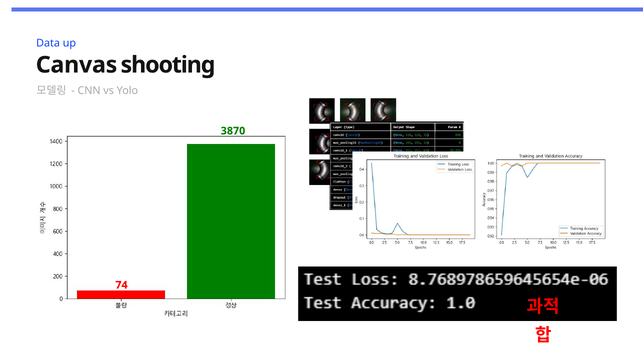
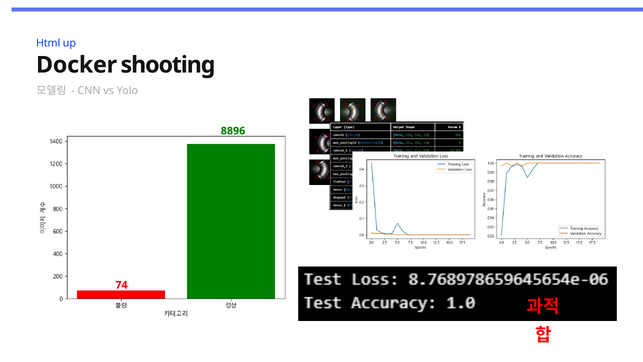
Data: Data -> Html
Canvas: Canvas -> Docker
3870: 3870 -> 8896
